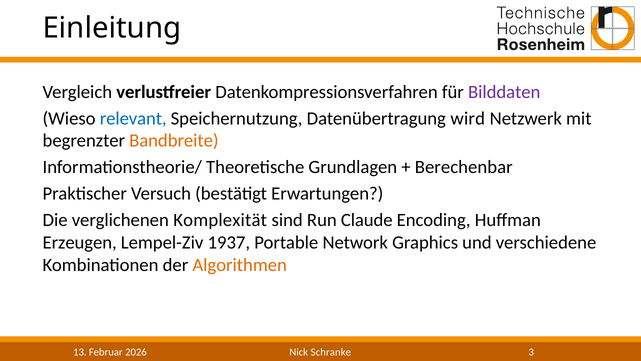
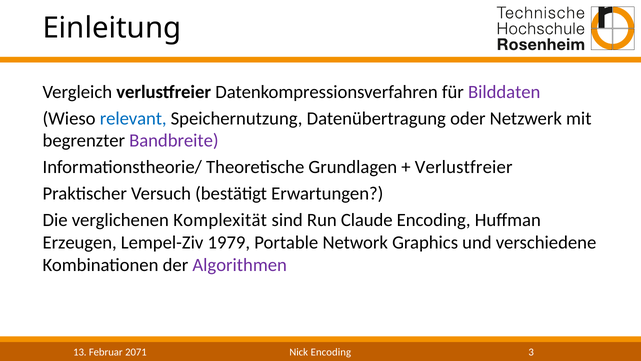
wird: wird -> oder
Bandbreite colour: orange -> purple
Berechenbar at (464, 167): Berechenbar -> Verlustfreier
1937: 1937 -> 1979
Algorithmen colour: orange -> purple
2026: 2026 -> 2071
Nick Schranke: Schranke -> Encoding
